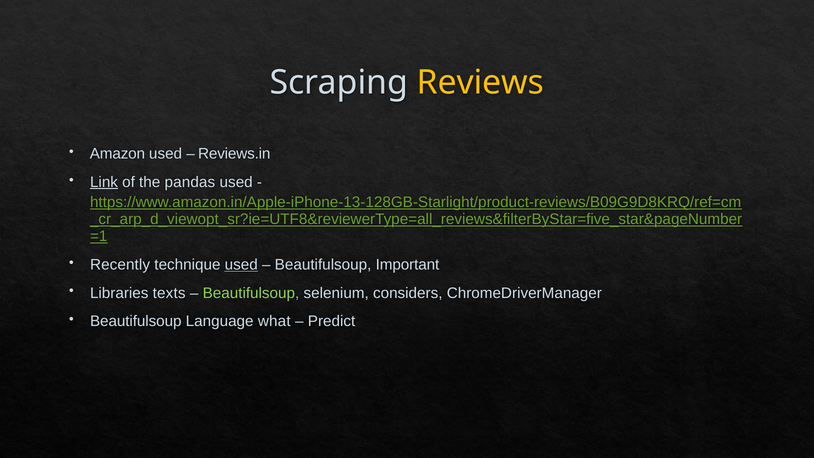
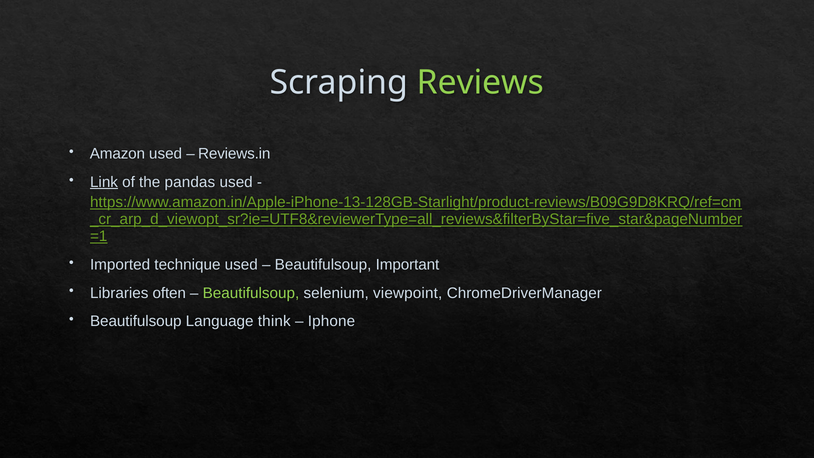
Reviews colour: yellow -> light green
Recently: Recently -> Imported
used at (241, 265) underline: present -> none
texts: texts -> often
considers: considers -> viewpoint
what: what -> think
Predict: Predict -> Iphone
